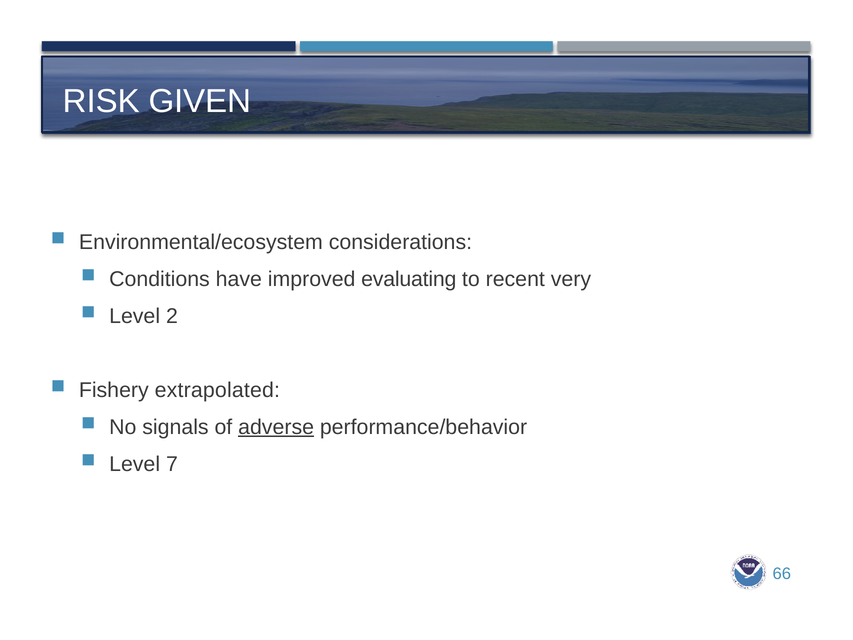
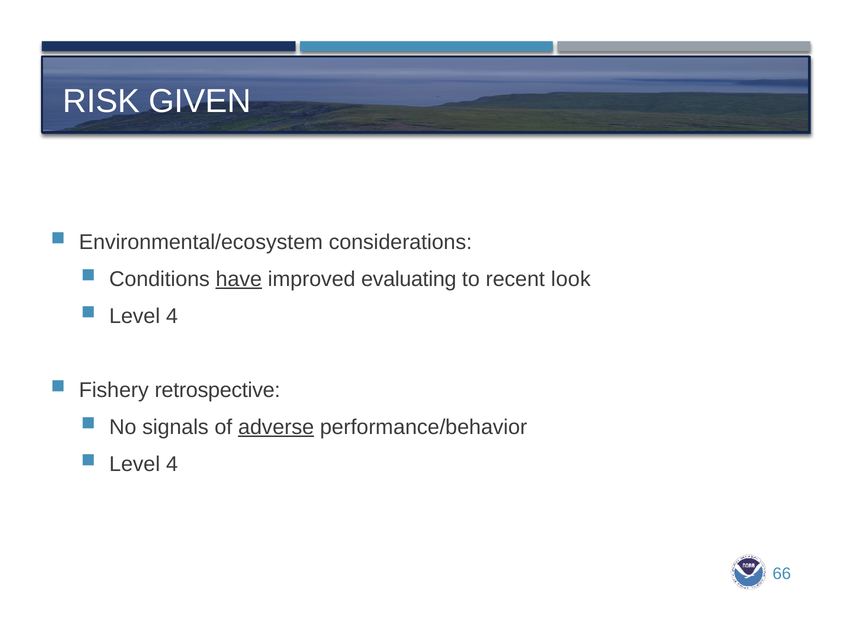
have underline: none -> present
very: very -> look
2 at (172, 316): 2 -> 4
extrapolated: extrapolated -> retrospective
7 at (172, 464): 7 -> 4
